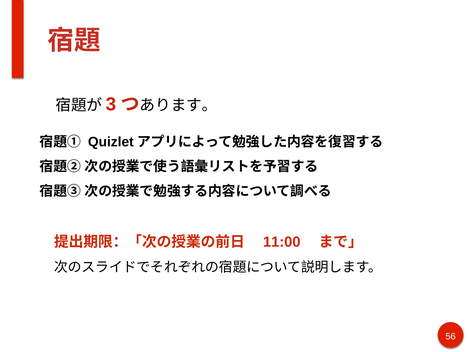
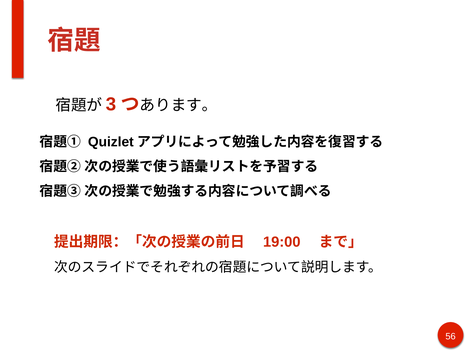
11:00: 11:00 -> 19:00
